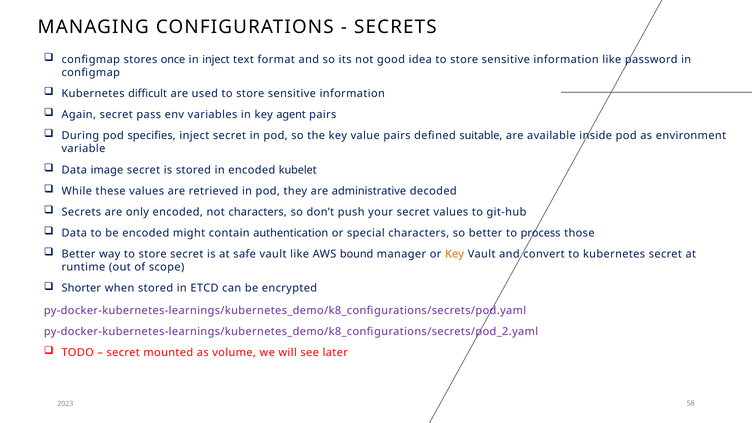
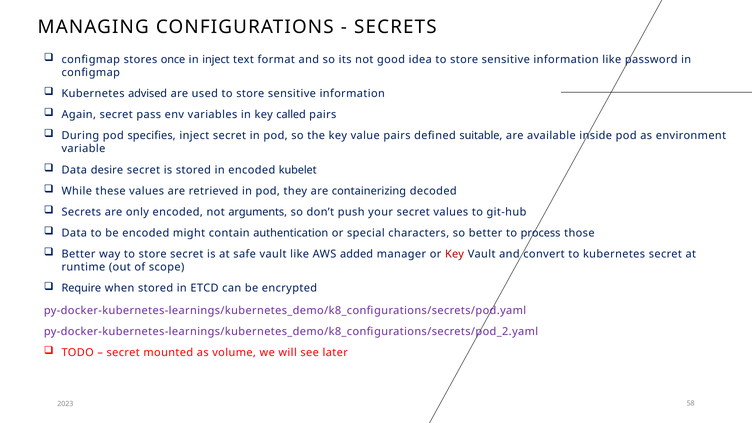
difficult: difficult -> advised
agent: agent -> called
image: image -> desire
administrative: administrative -> containerizing
not characters: characters -> arguments
bound: bound -> added
Key at (455, 254) colour: orange -> red
Shorter: Shorter -> Require
